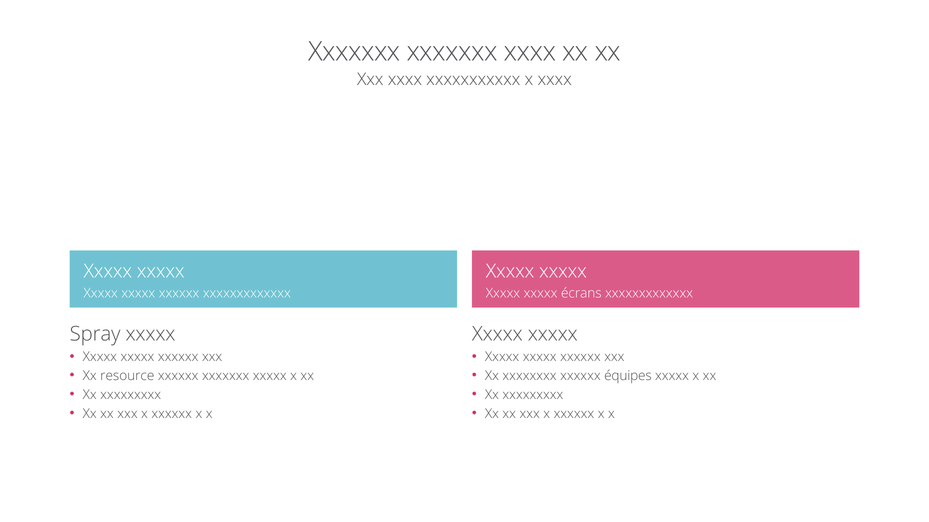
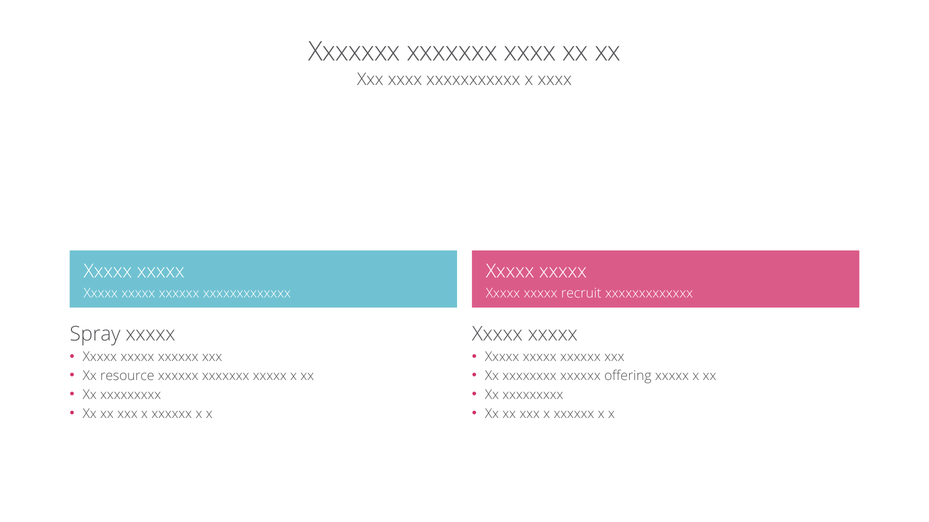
écrans: écrans -> recruit
équipes: équipes -> offering
